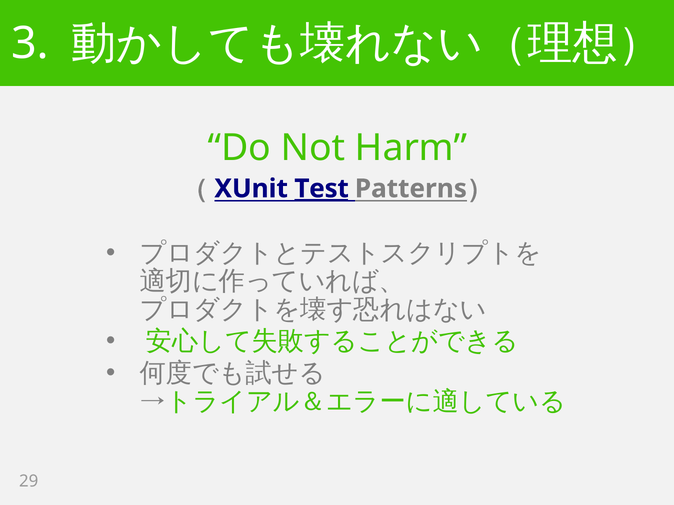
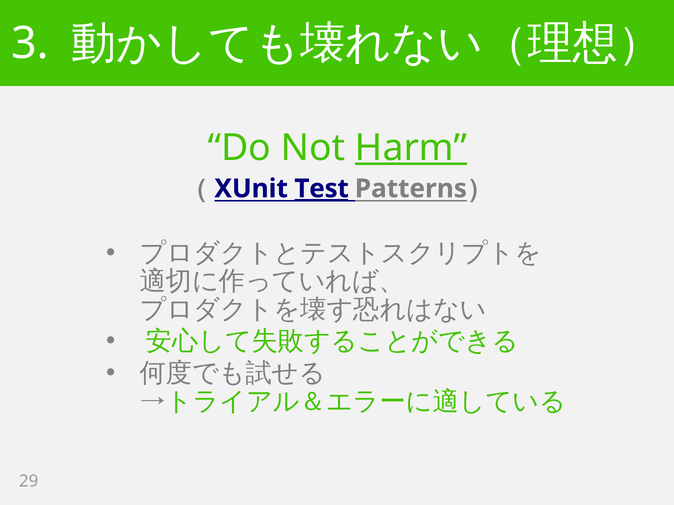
Harm underline: none -> present
